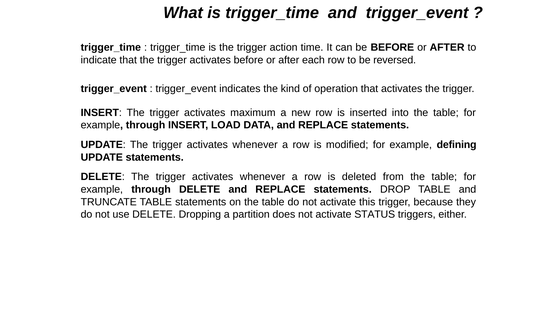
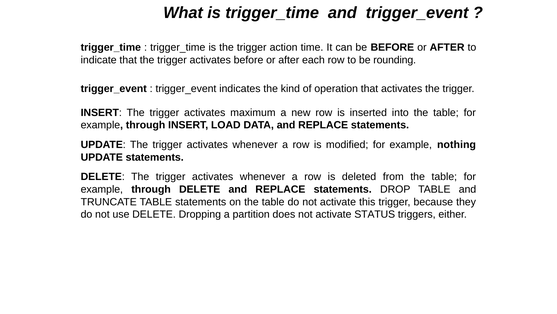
reversed: reversed -> rounding
defining: defining -> nothing
